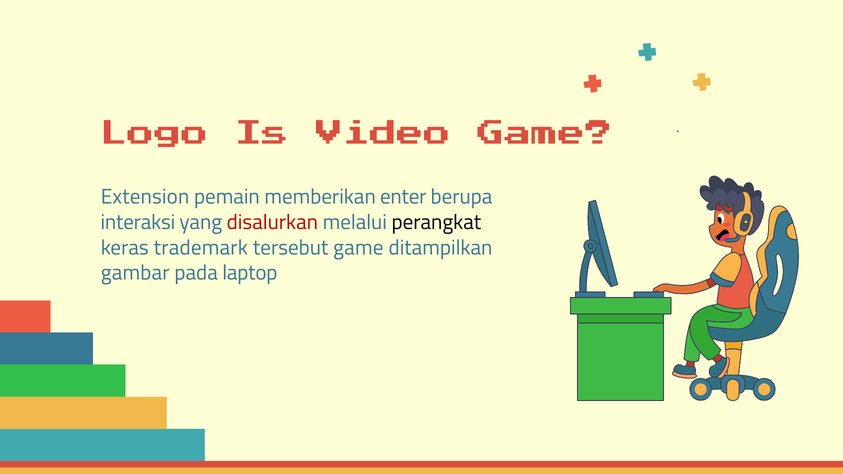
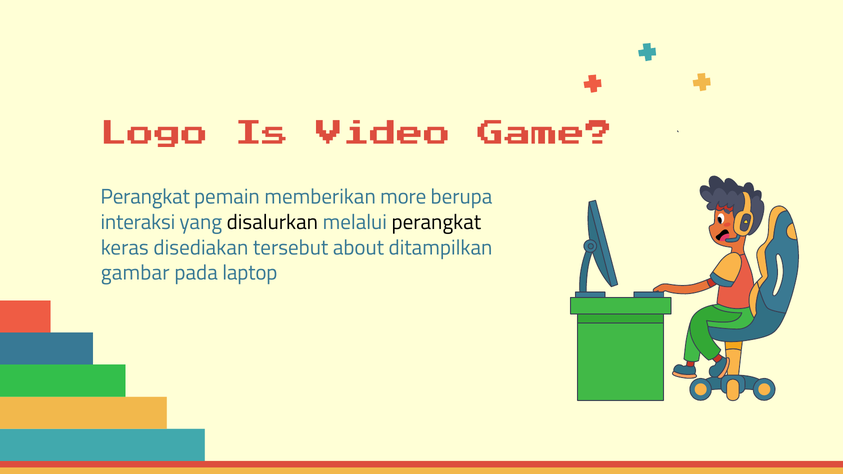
Extension at (145, 197): Extension -> Perangkat
enter: enter -> more
disalurkan colour: red -> black
trademark: trademark -> disediakan
tersebut game: game -> about
